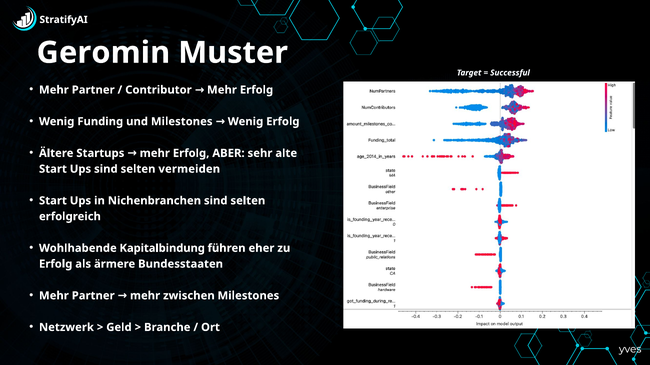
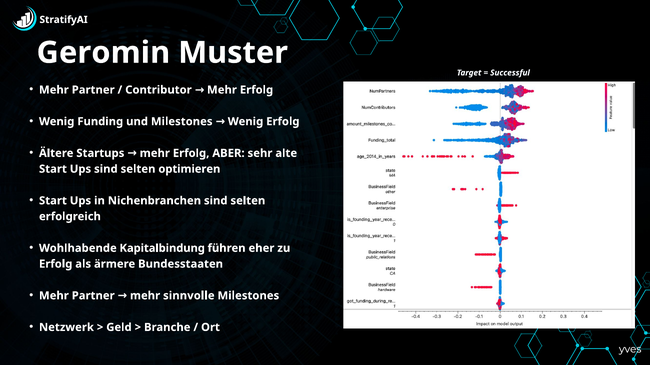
vermeiden: vermeiden -> optimieren
zwischen: zwischen -> sinnvolle
